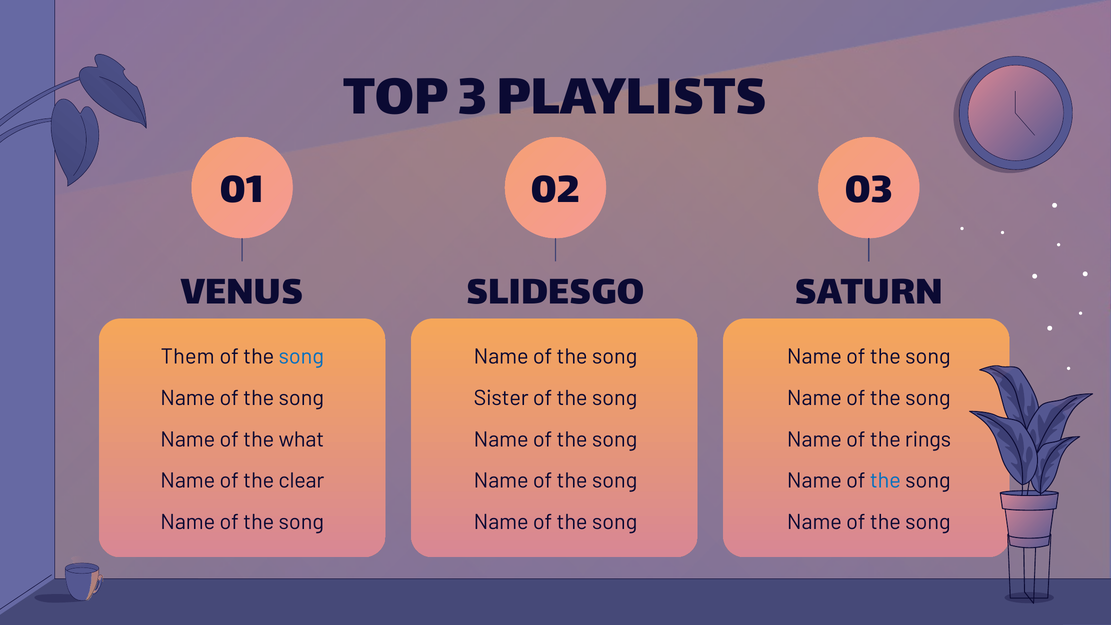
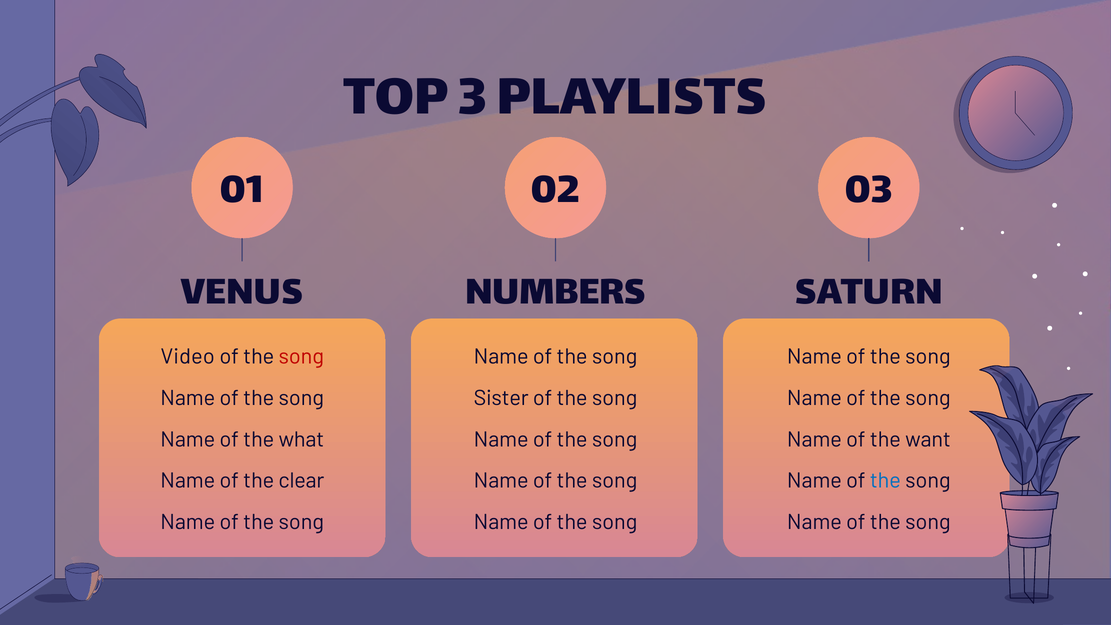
SLIDESGO: SLIDESGO -> NUMBERS
Them: Them -> Video
song at (301, 357) colour: blue -> red
rings: rings -> want
